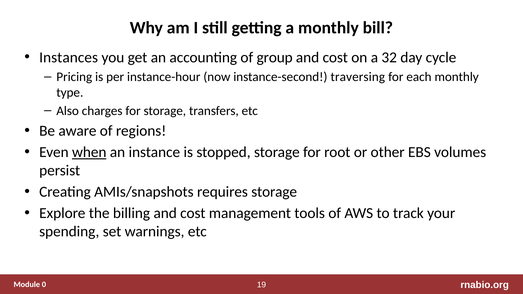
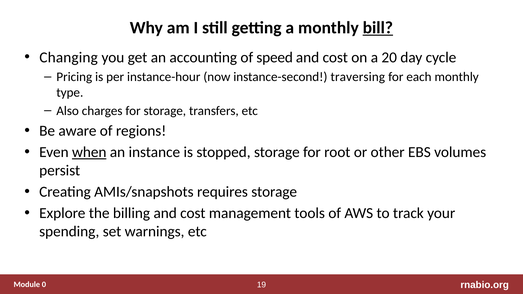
bill underline: none -> present
Instances: Instances -> Changing
group: group -> speed
32: 32 -> 20
